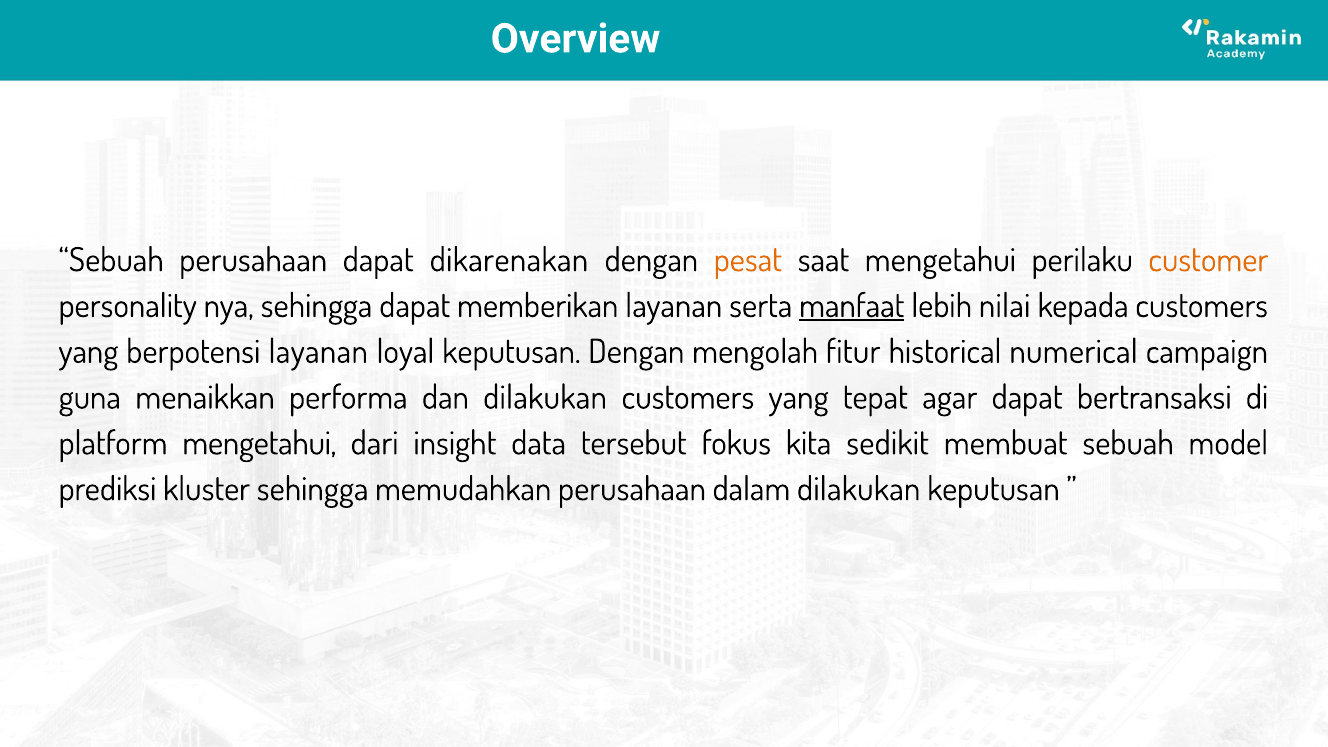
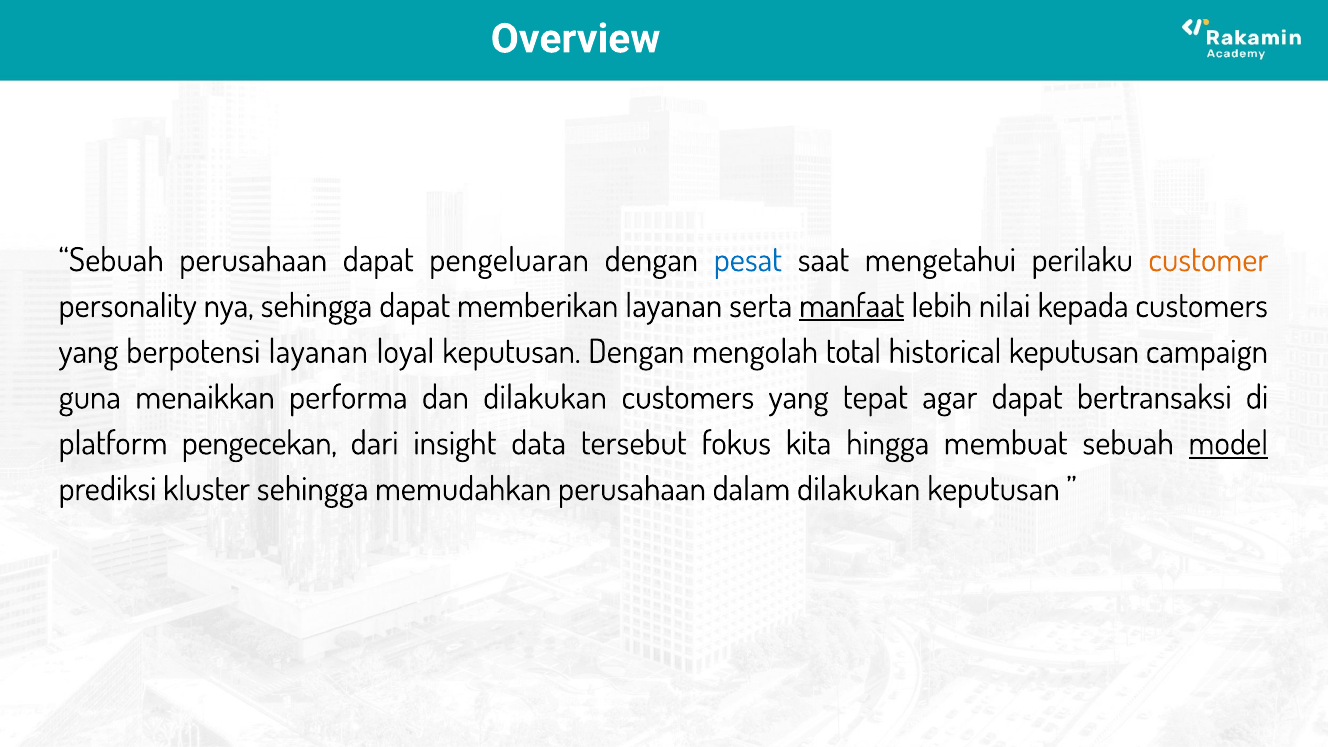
dikarenakan: dikarenakan -> pengeluaran
pesat colour: orange -> blue
fitur: fitur -> total
historical numerical: numerical -> keputusan
platform mengetahui: mengetahui -> pengecekan
sedikit: sedikit -> hingga
model underline: none -> present
